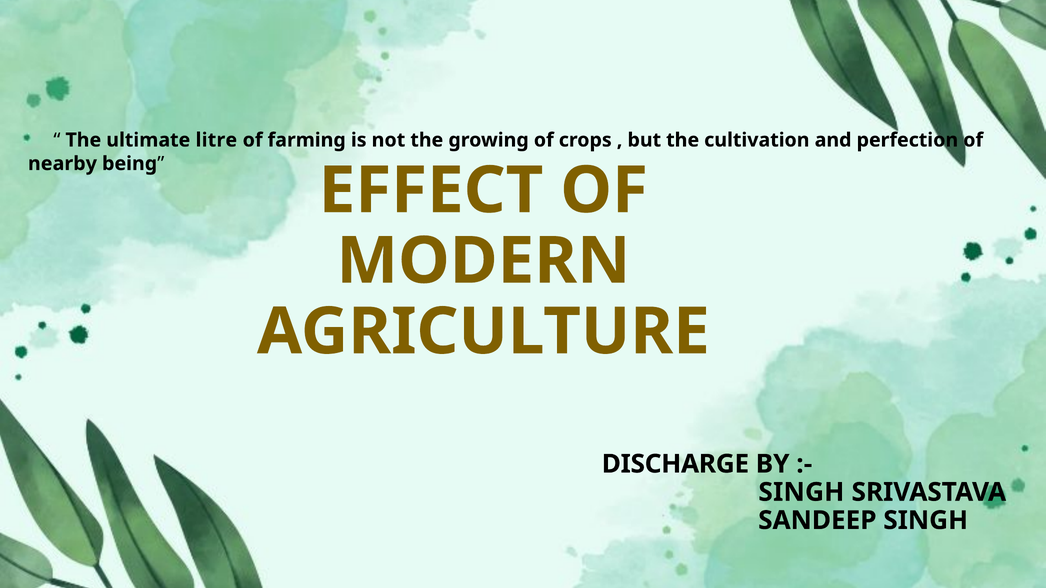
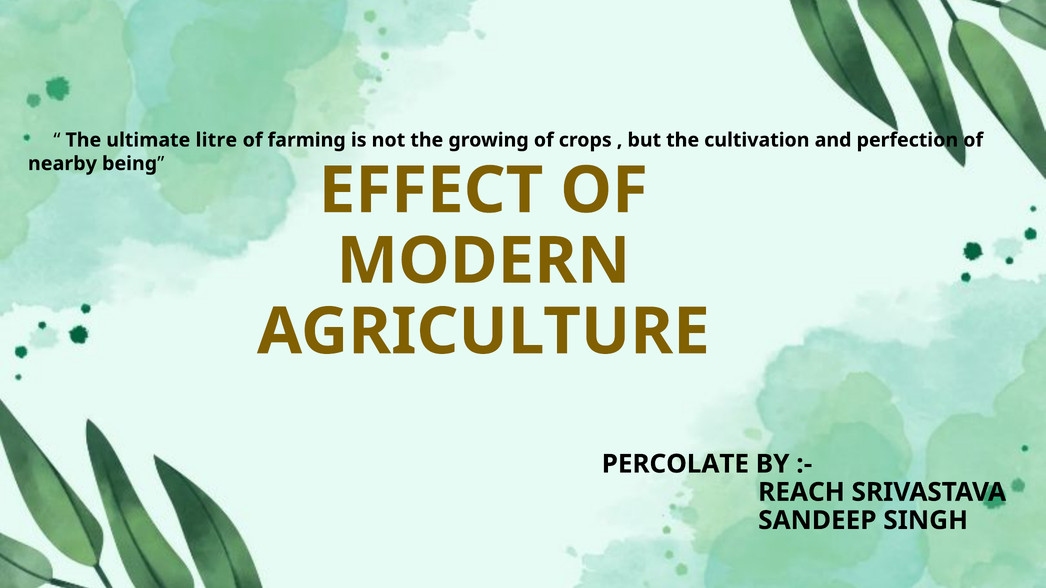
DISCHARGE: DISCHARGE -> PERCOLATE
SINGH at (801, 492): SINGH -> REACH
